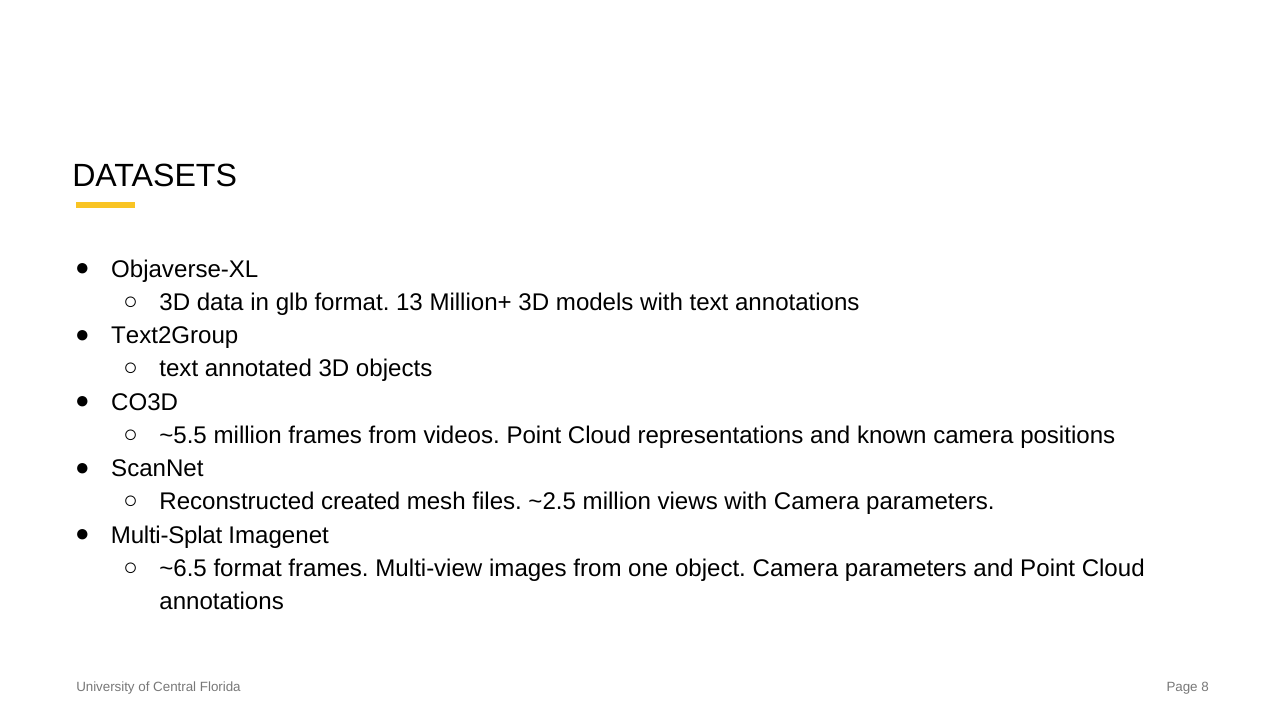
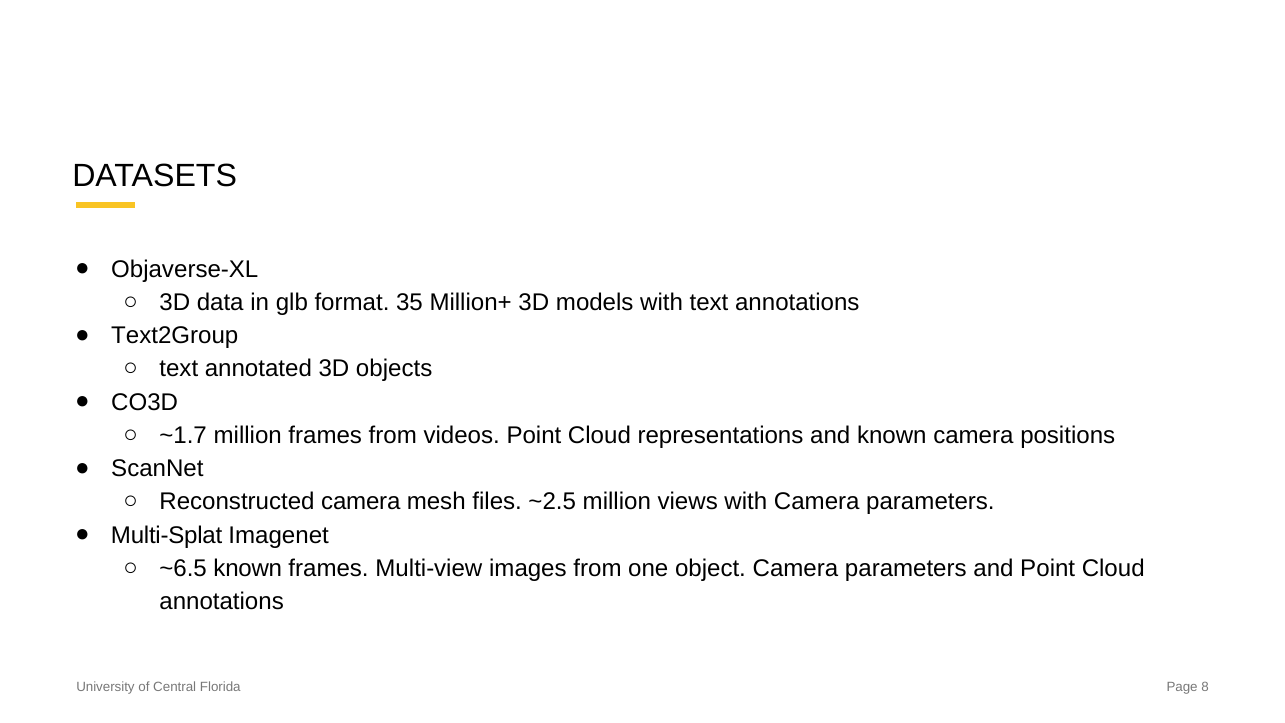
13: 13 -> 35
~5.5: ~5.5 -> ~1.7
Reconstructed created: created -> camera
~6.5 format: format -> known
